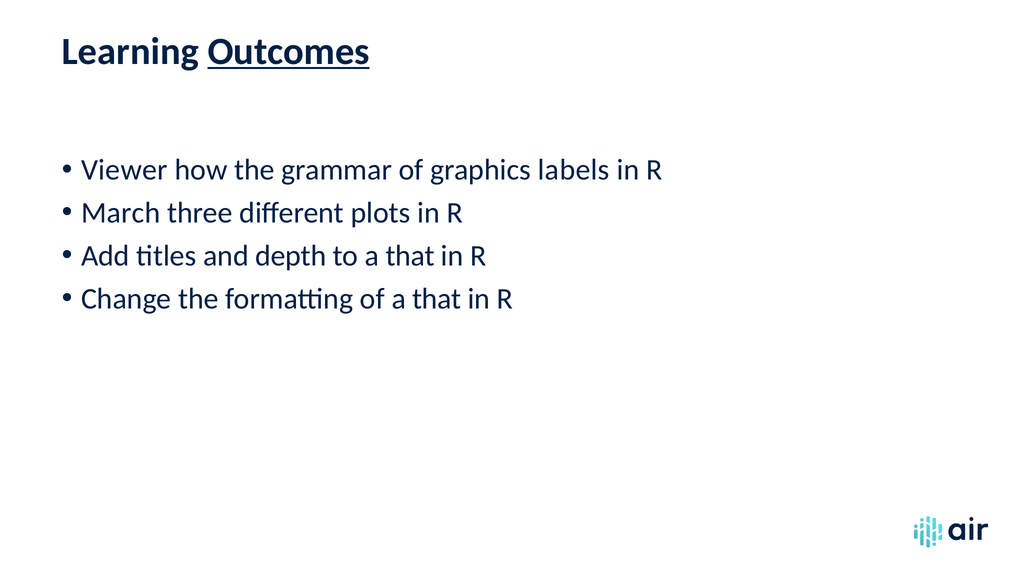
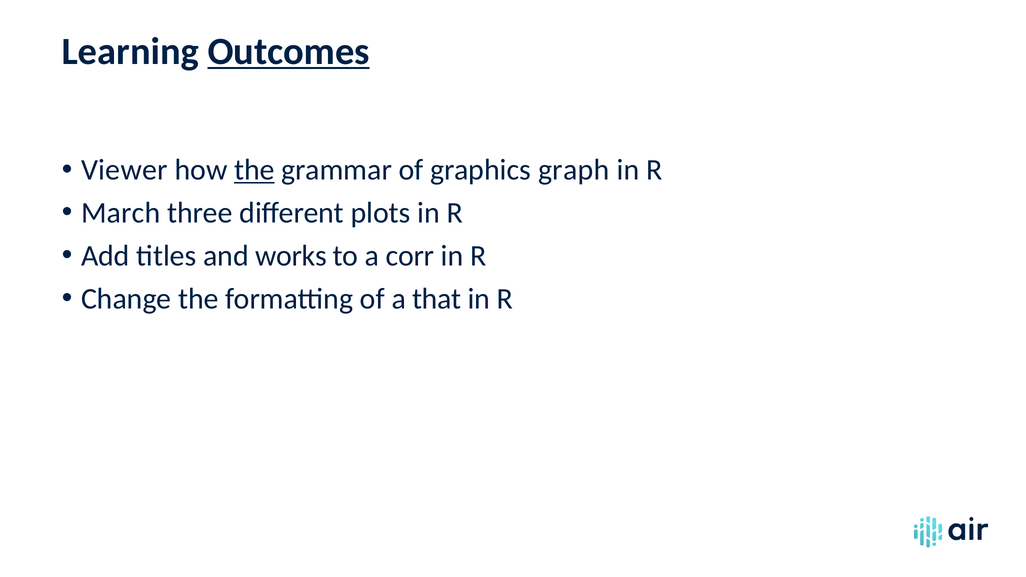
the at (254, 170) underline: none -> present
labels: labels -> graph
depth: depth -> works
to a that: that -> corr
